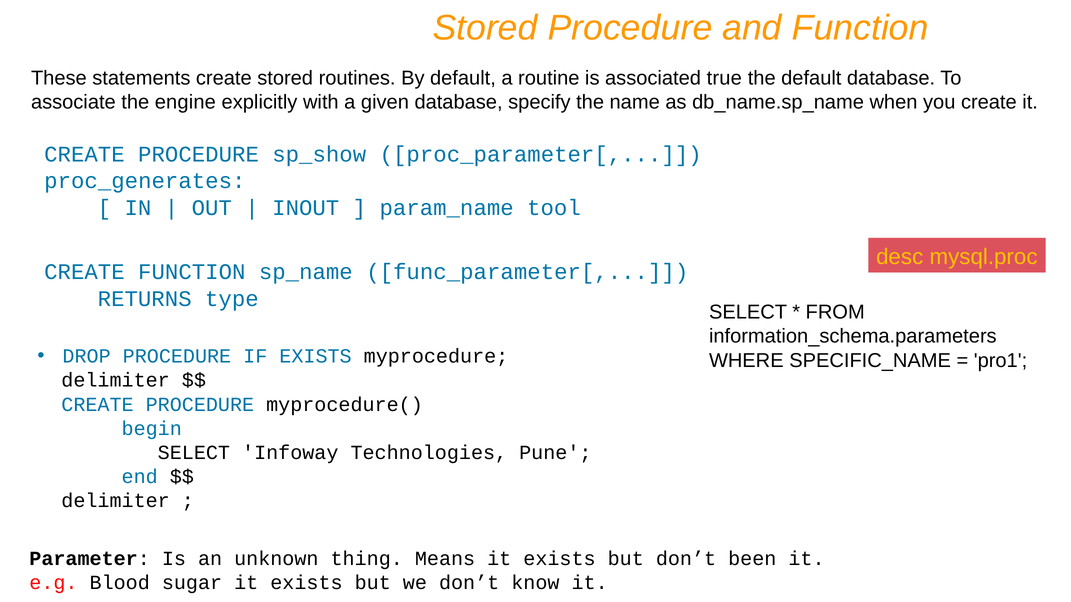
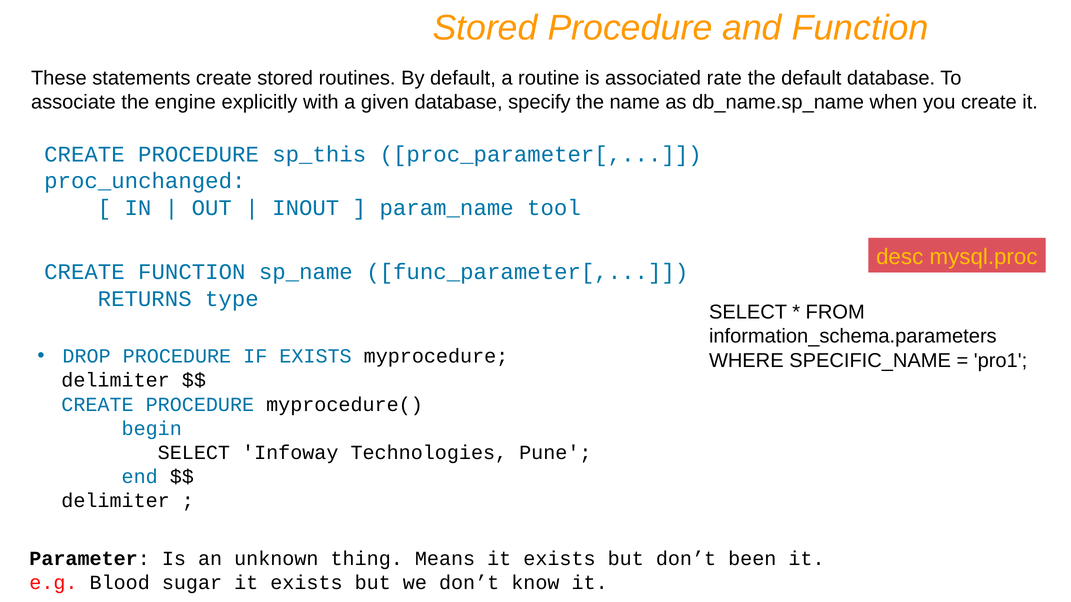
true: true -> rate
sp_show: sp_show -> sp_this
proc_generates: proc_generates -> proc_unchanged
